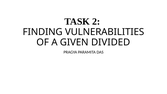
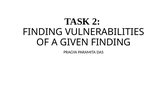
GIVEN DIVIDED: DIVIDED -> FINDING
